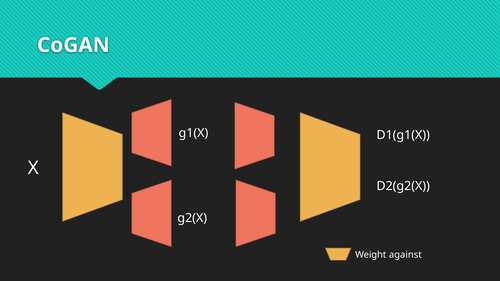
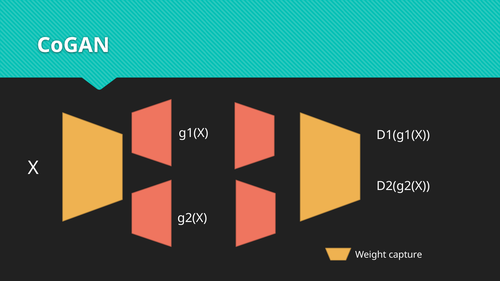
against: against -> capture
